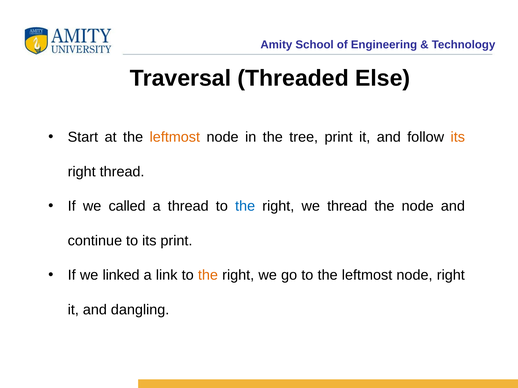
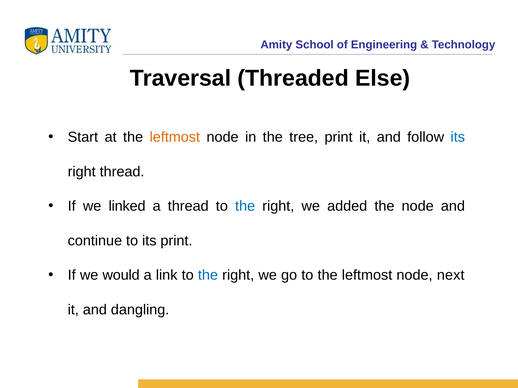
its at (458, 137) colour: orange -> blue
called: called -> linked
we thread: thread -> added
linked: linked -> would
the at (208, 276) colour: orange -> blue
node right: right -> next
